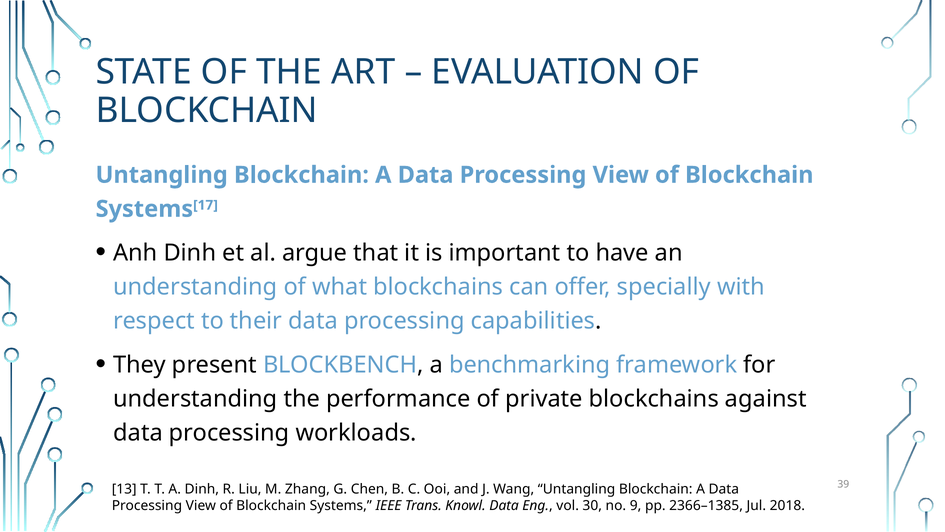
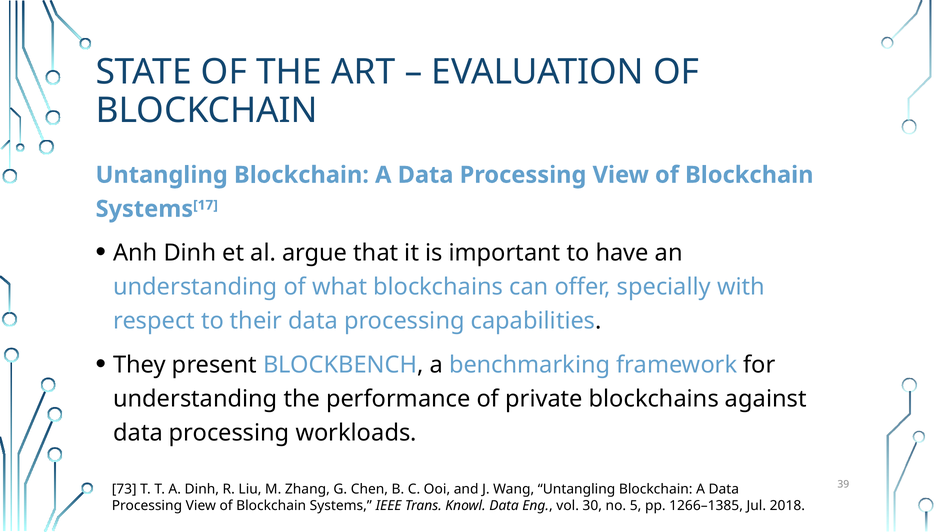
13: 13 -> 73
9: 9 -> 5
2366–1385: 2366–1385 -> 1266–1385
